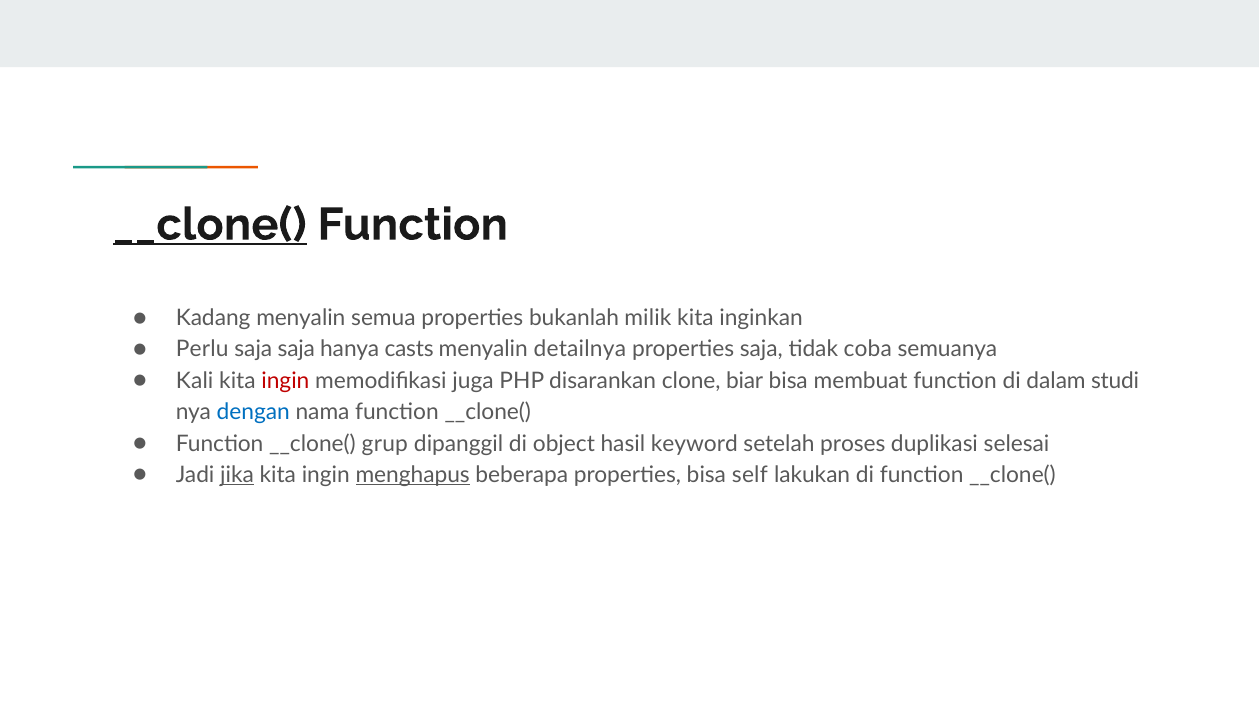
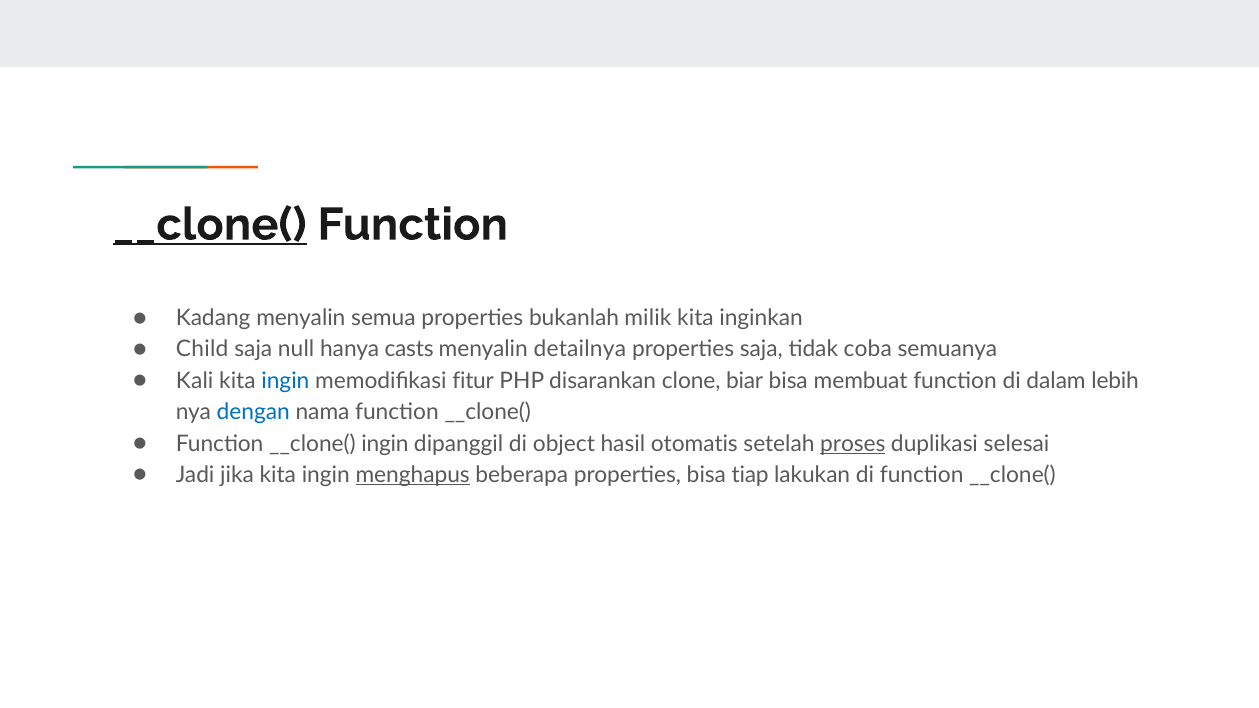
Perlu: Perlu -> Child
saja saja: saja -> null
ingin at (285, 381) colour: red -> blue
juga: juga -> fitur
studi: studi -> lebih
__clone( grup: grup -> ingin
keyword: keyword -> otomatis
proses underline: none -> present
jika underline: present -> none
self: self -> tiap
